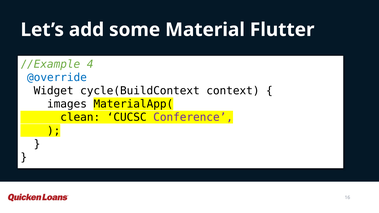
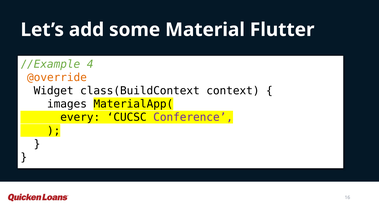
@override colour: blue -> orange
cycle(BuildContext: cycle(BuildContext -> class(BuildContext
clean: clean -> every
